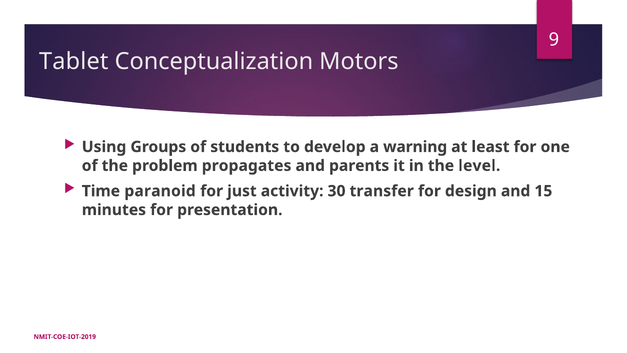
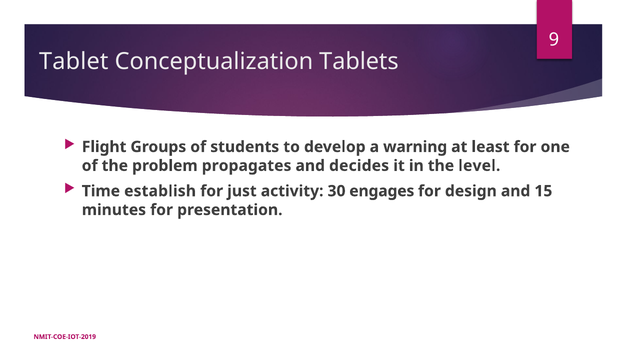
Motors: Motors -> Tablets
Using: Using -> Flight
parents: parents -> decides
paranoid: paranoid -> establish
transfer: transfer -> engages
